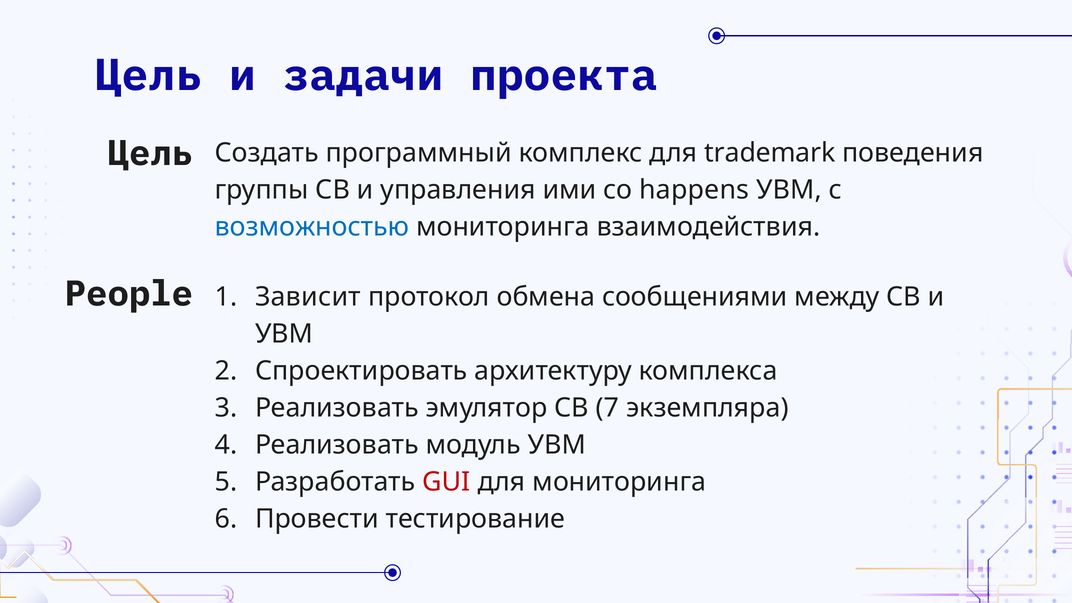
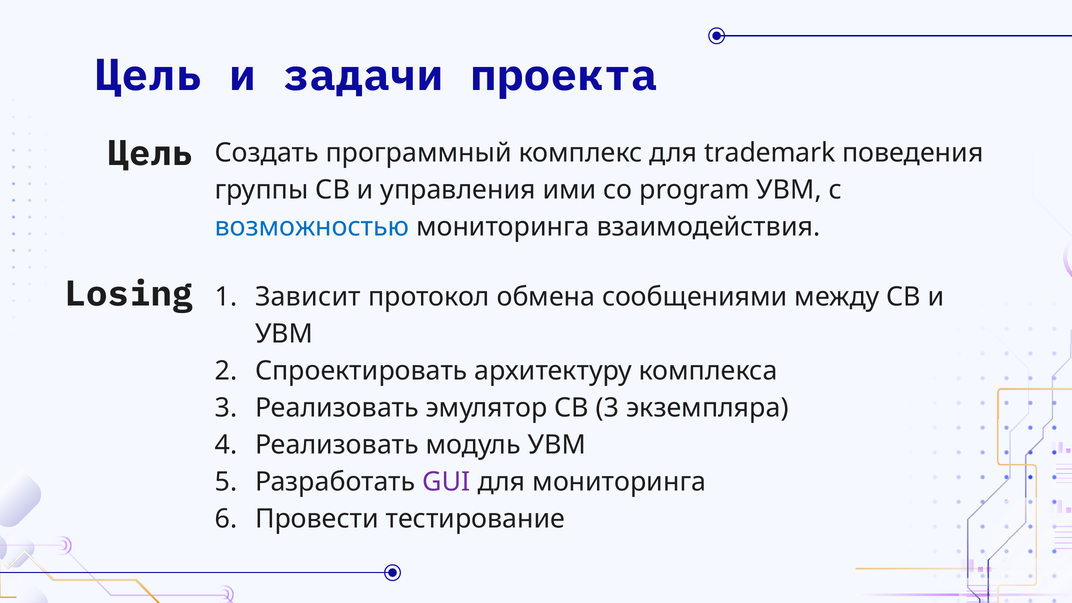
happens: happens -> program
People: People -> Losing
СВ 7: 7 -> 3
GUI colour: red -> purple
